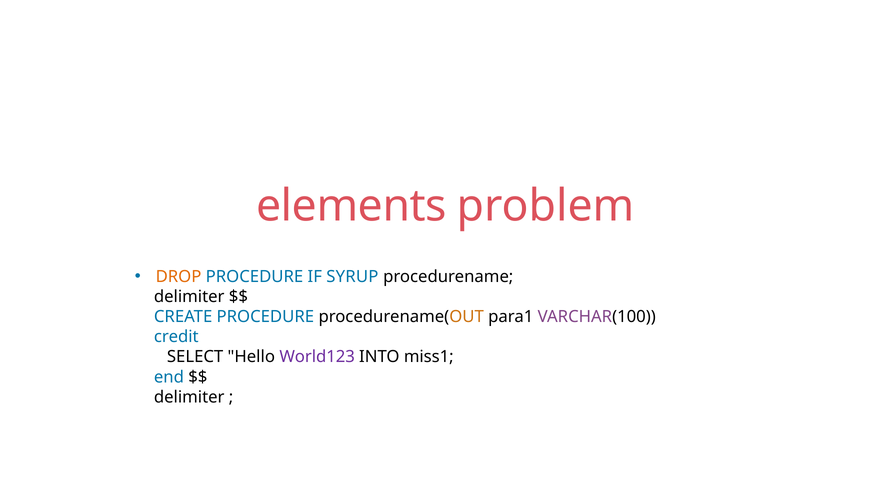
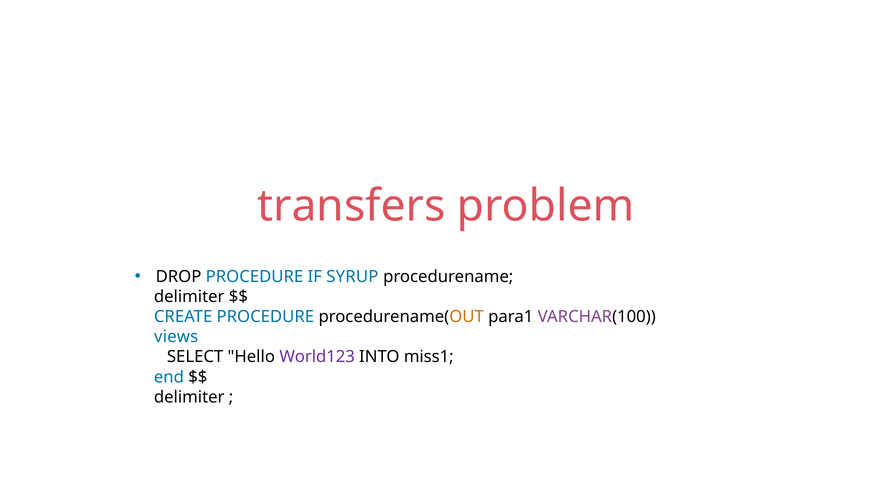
elements: elements -> transfers
DROP colour: orange -> black
credit: credit -> views
